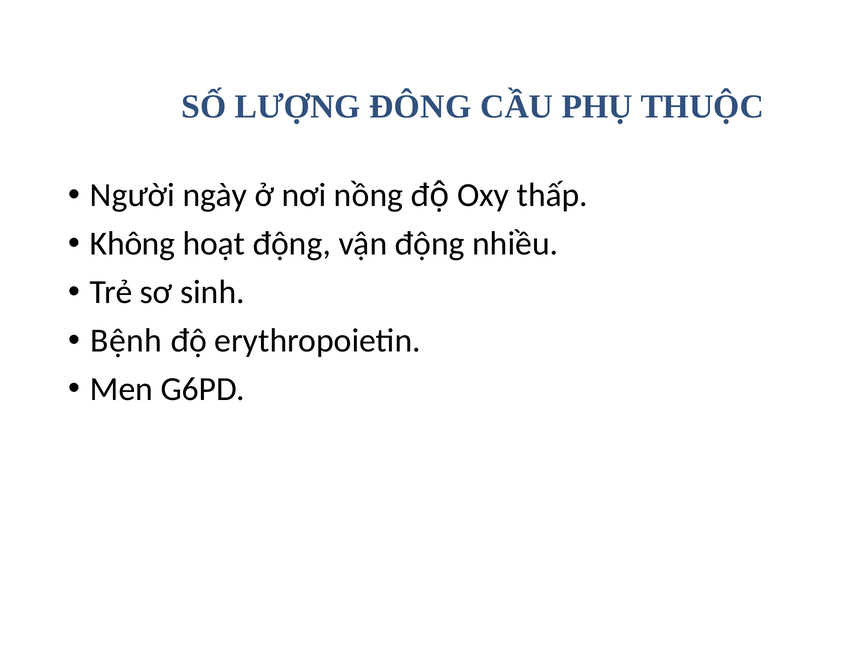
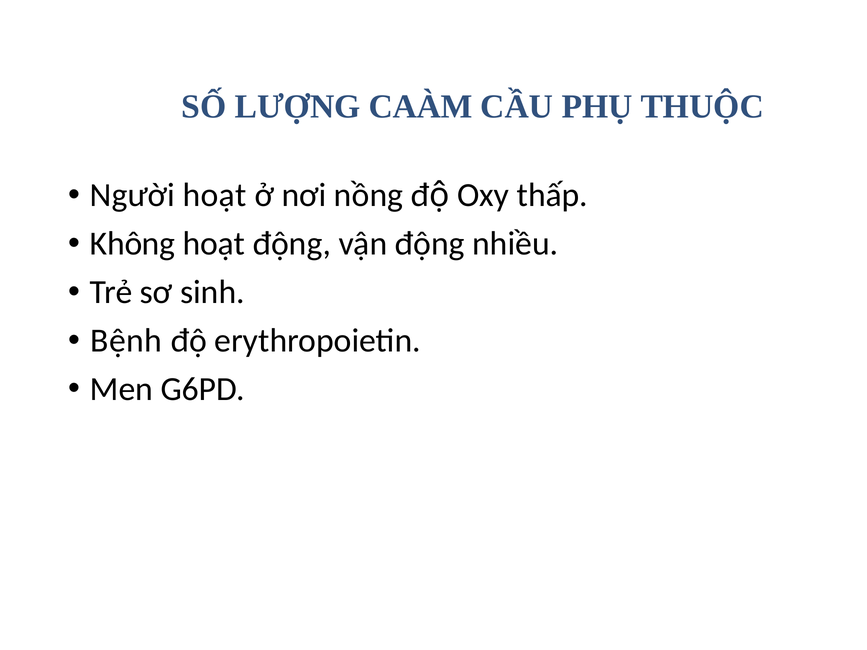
ĐÔNG: ĐÔNG -> CAÀM
Người ngày: ngày -> hoạt
